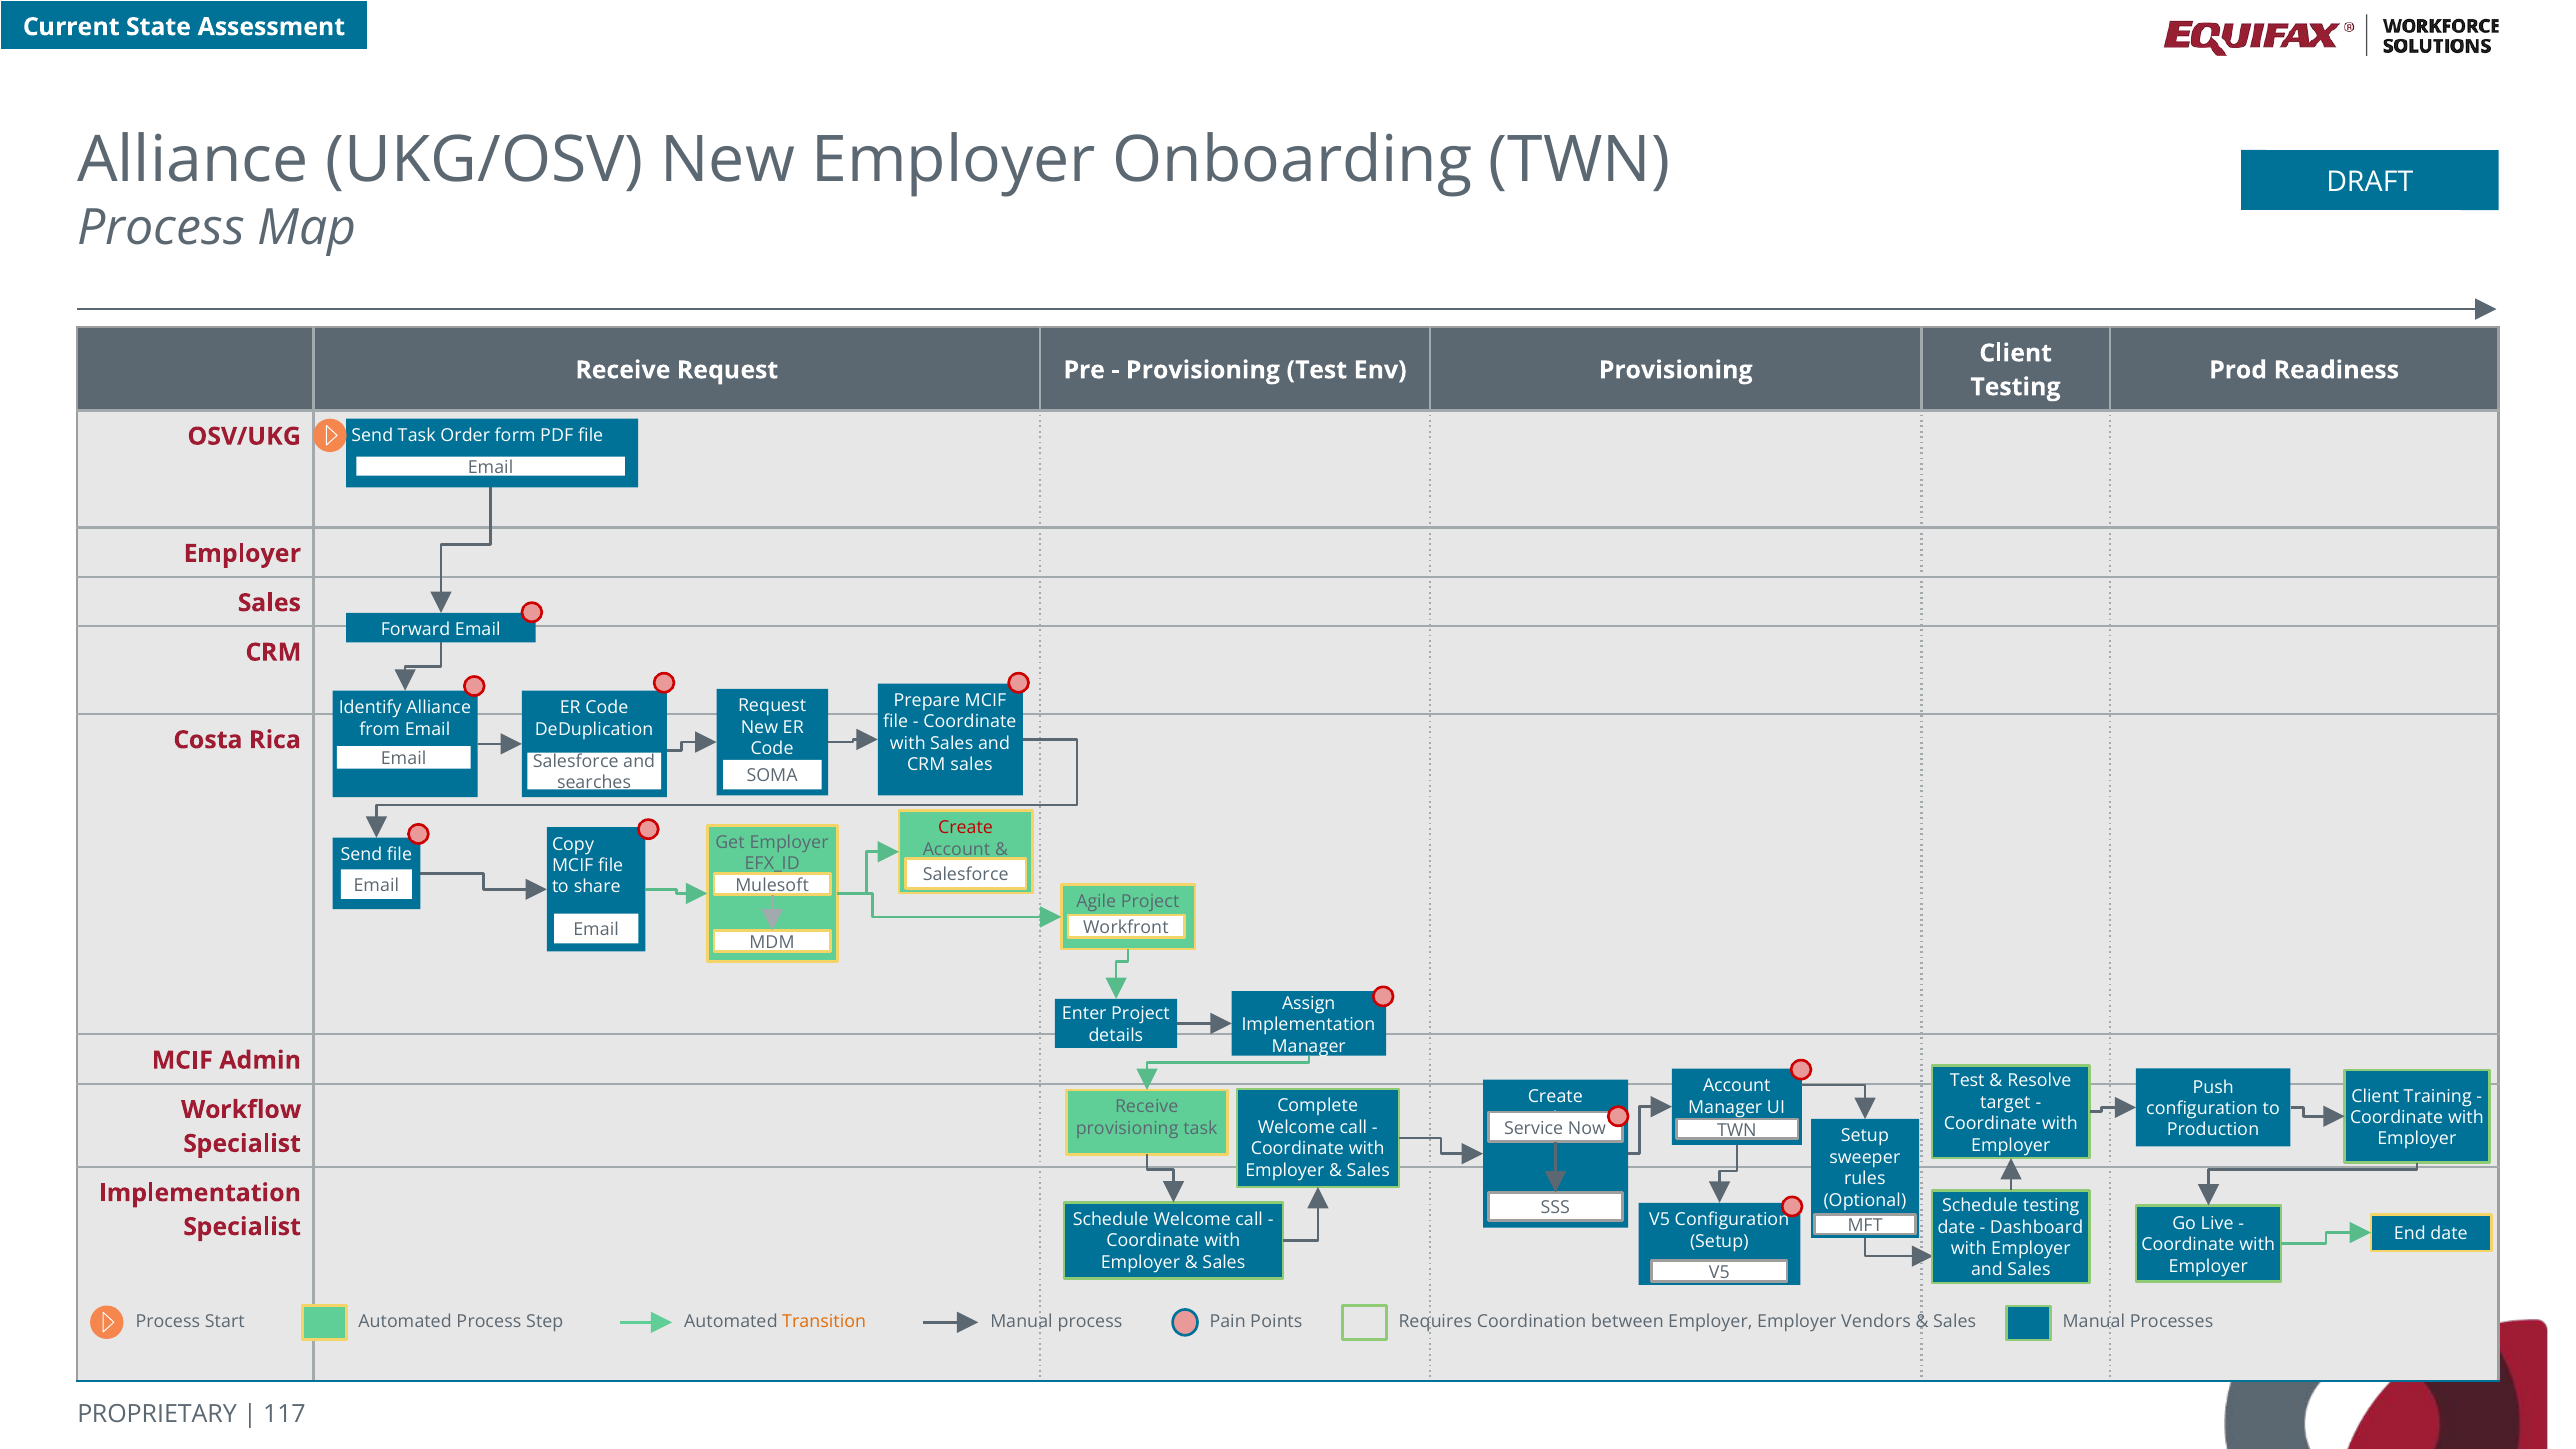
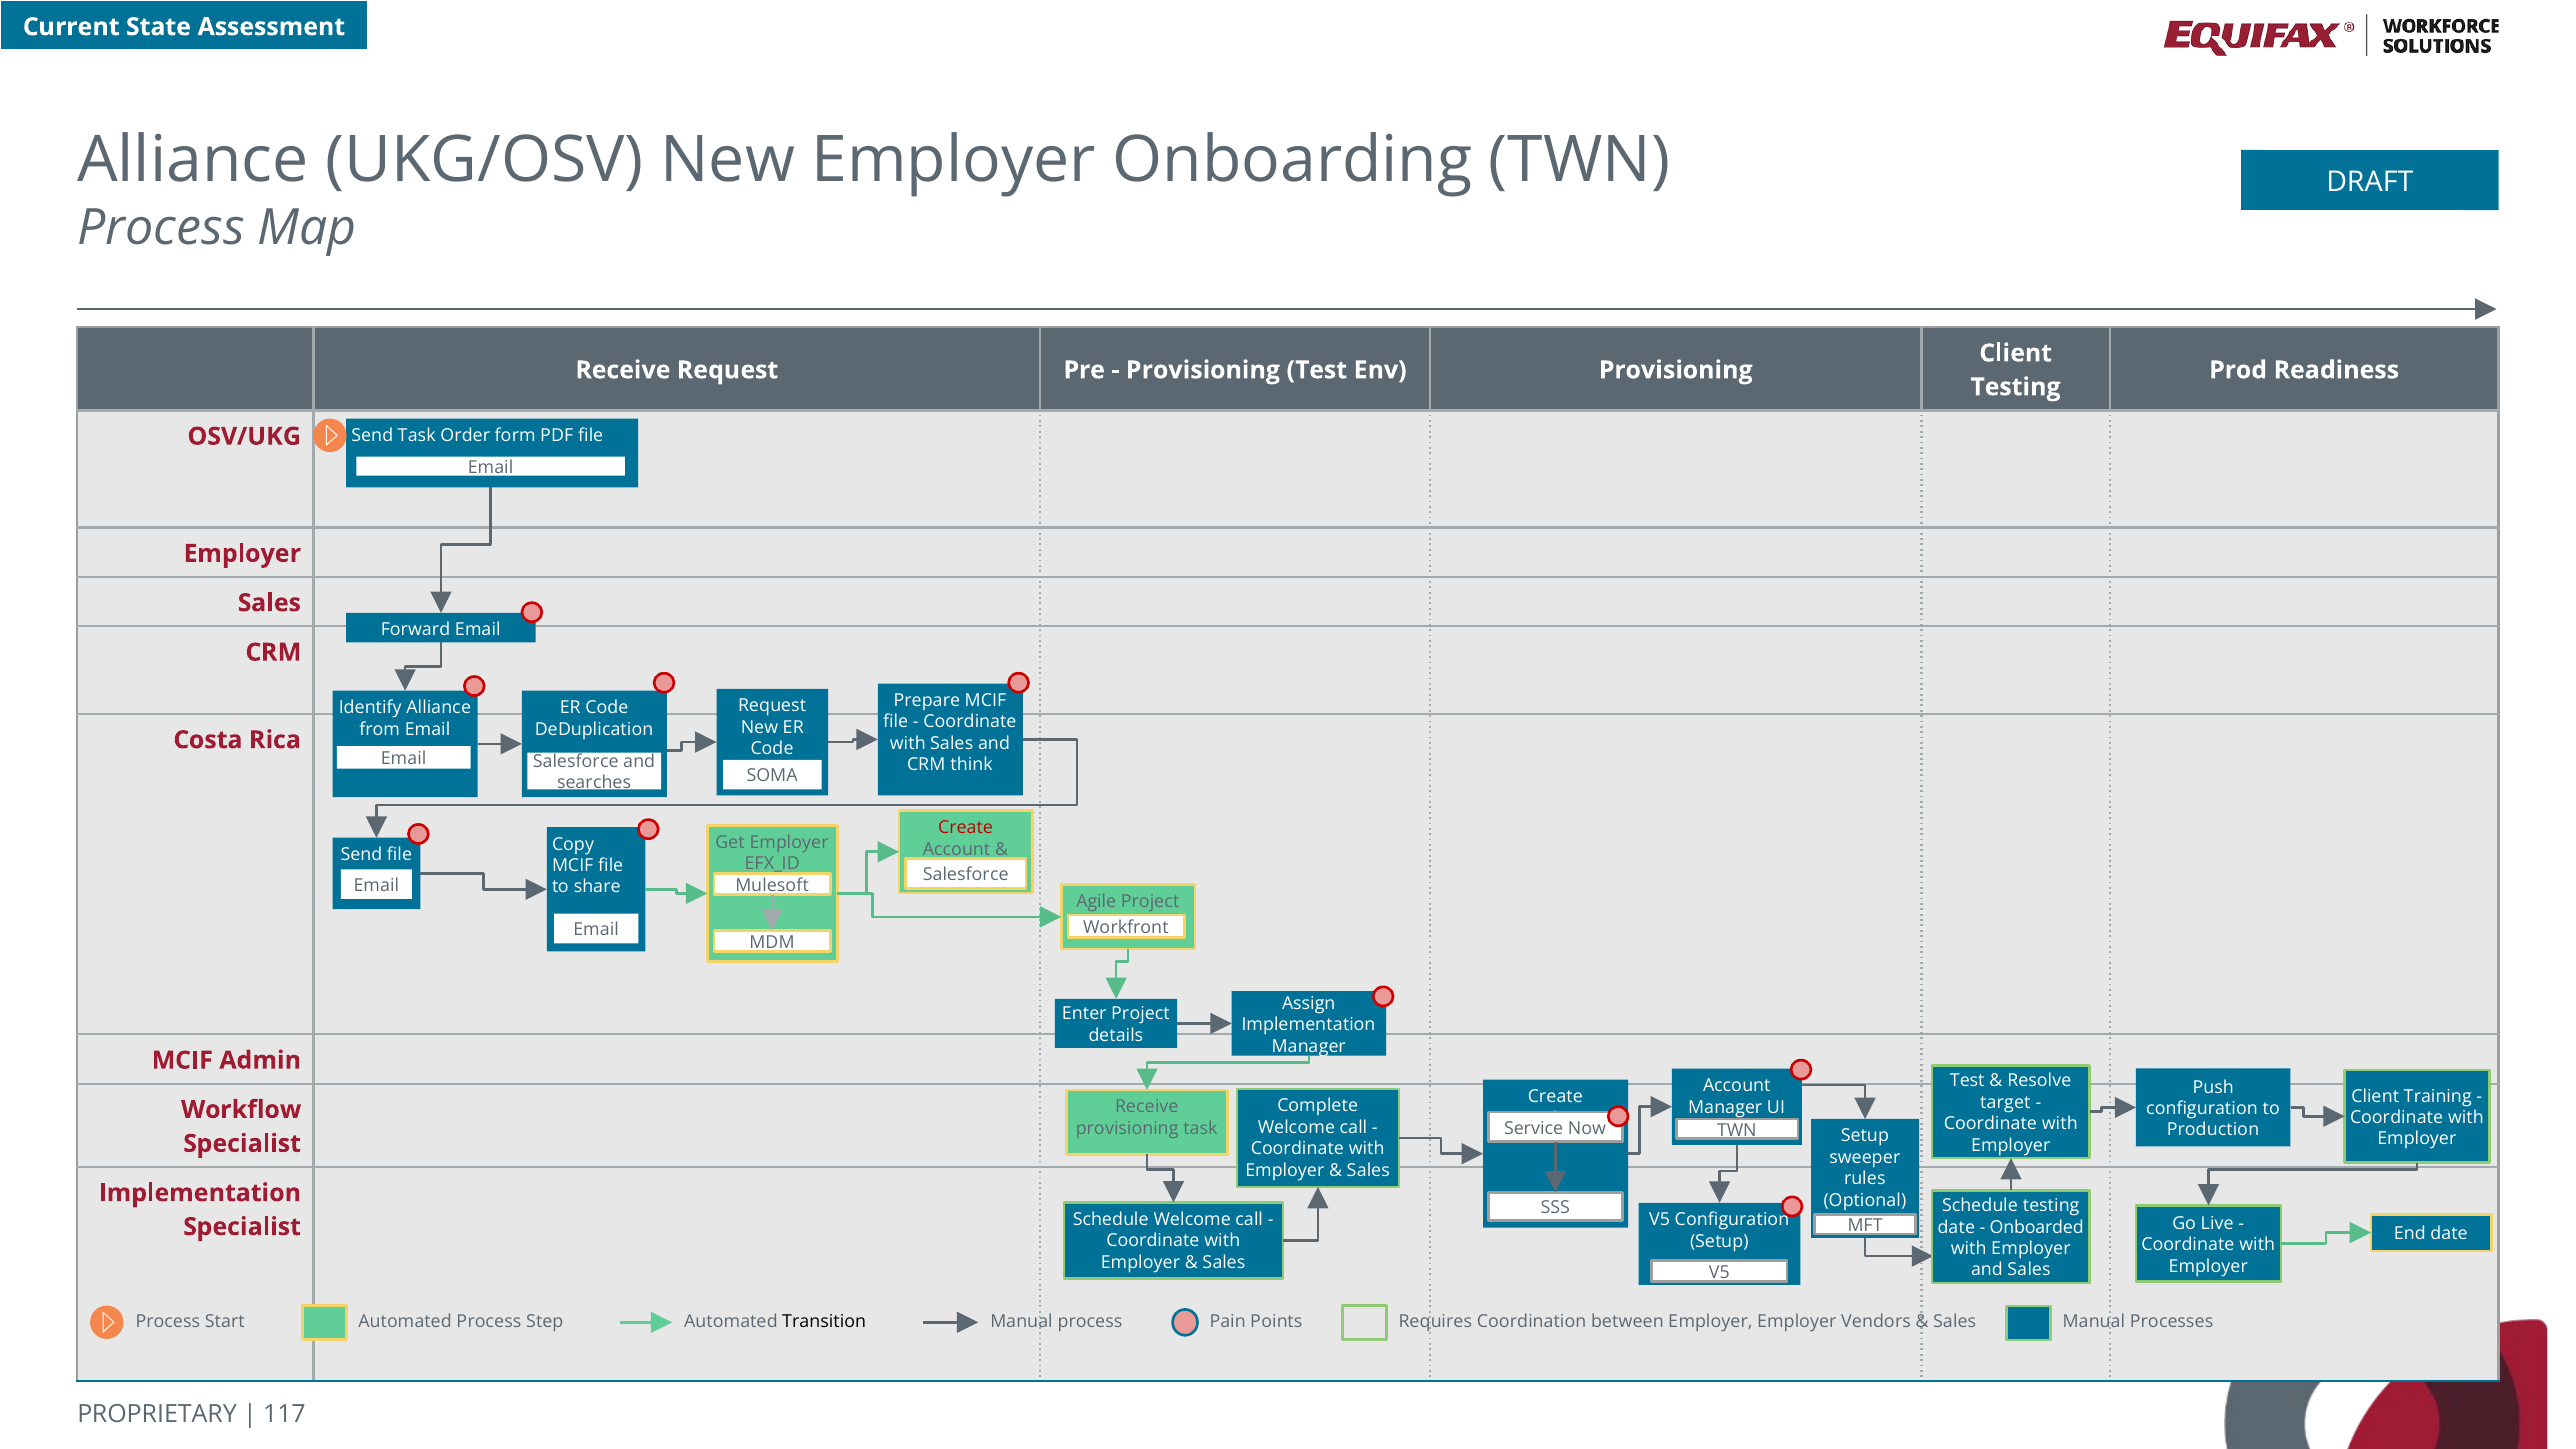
CRM sales: sales -> think
Dashboard: Dashboard -> Onboarded
Transition colour: orange -> black
